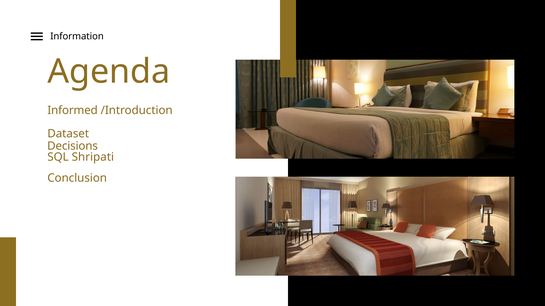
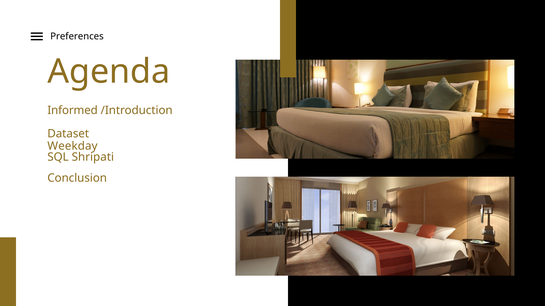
Information: Information -> Preferences
Decisions: Decisions -> Weekday
